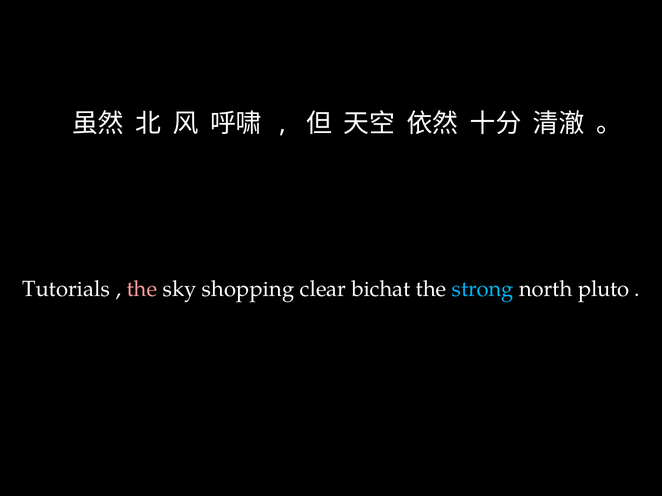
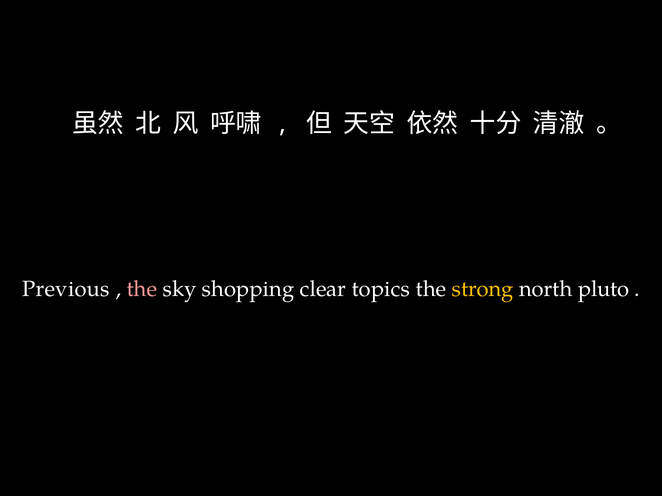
Tutorials: Tutorials -> Previous
bichat: bichat -> topics
strong colour: light blue -> yellow
